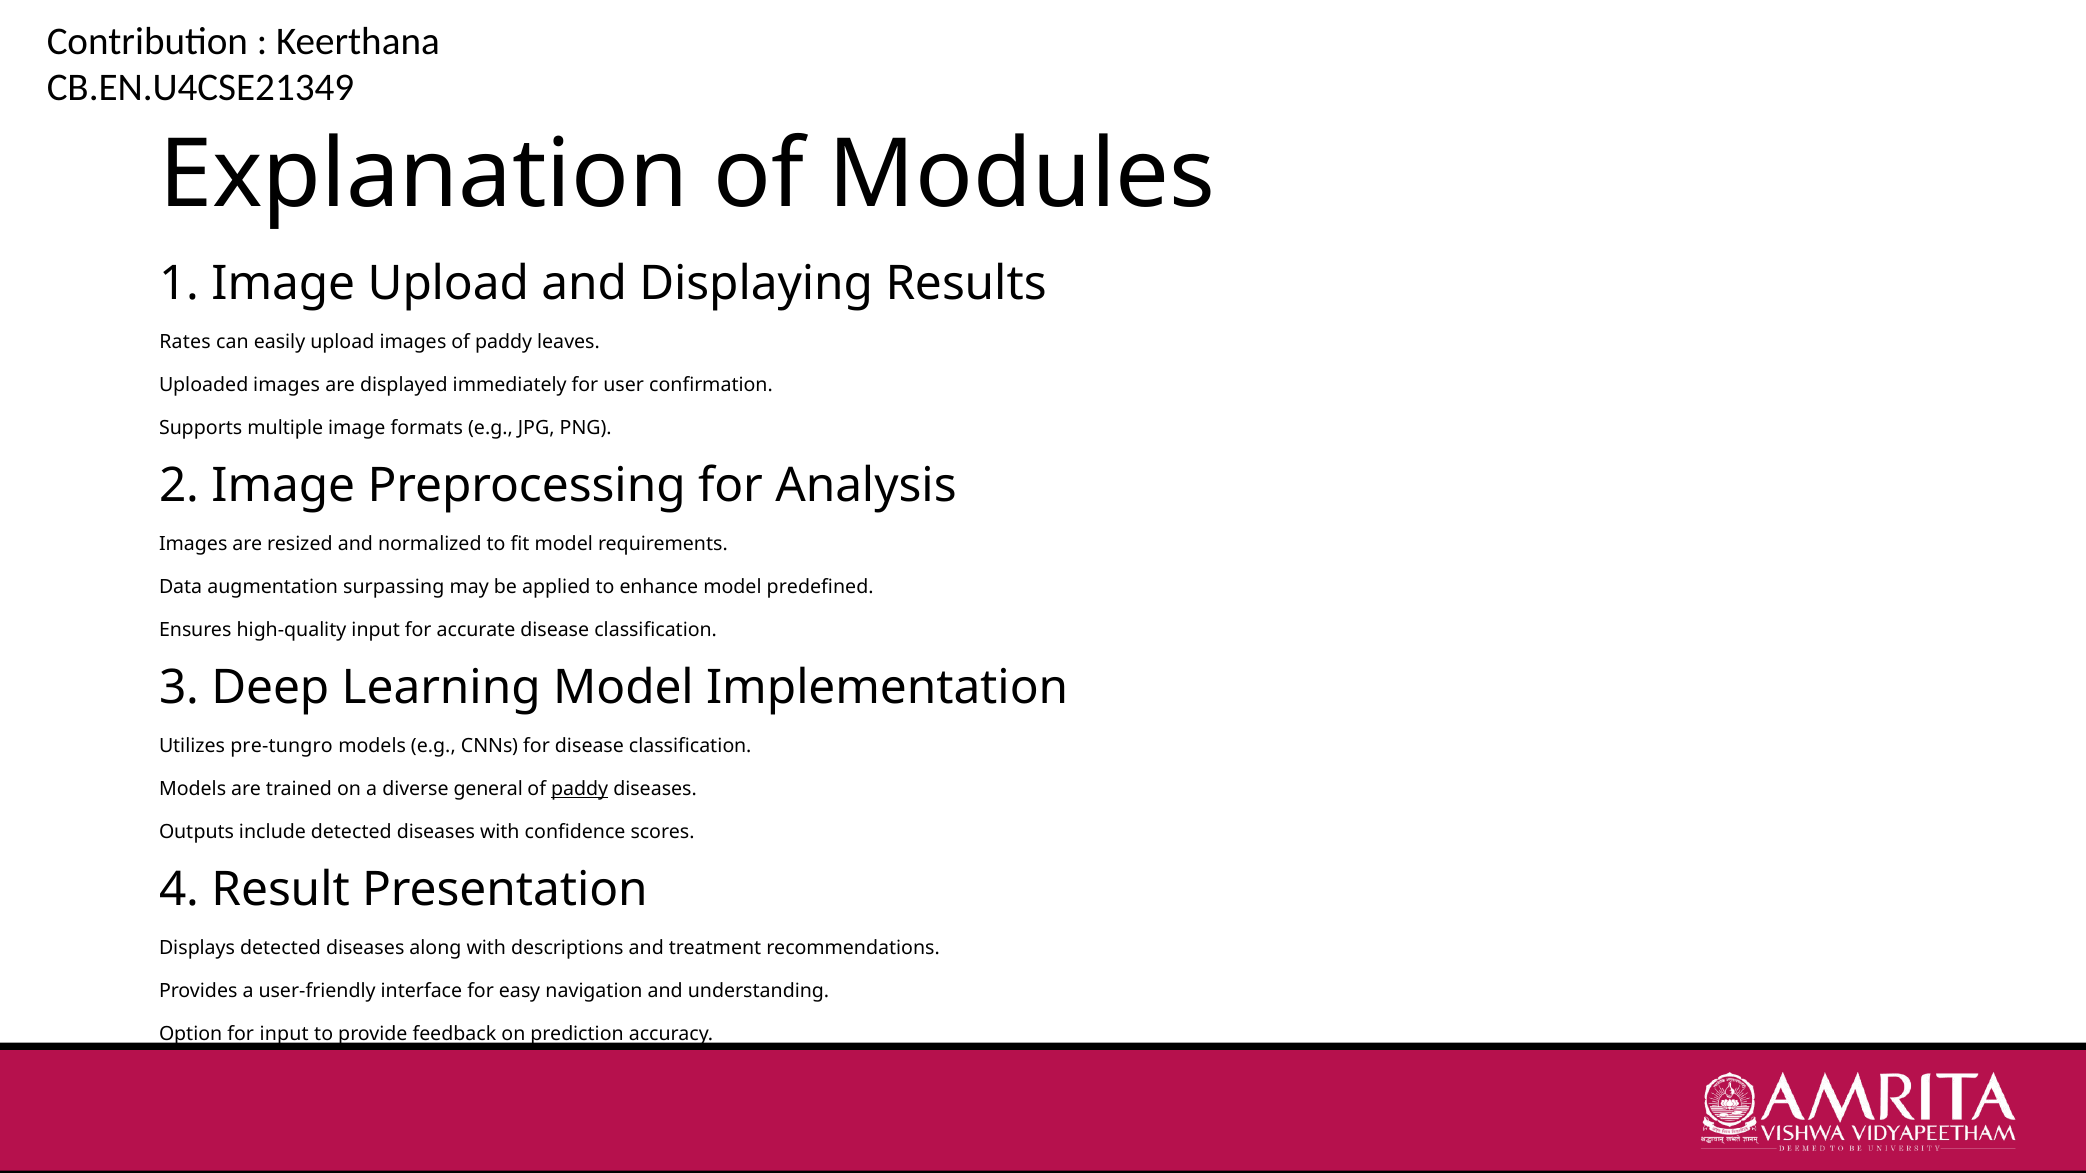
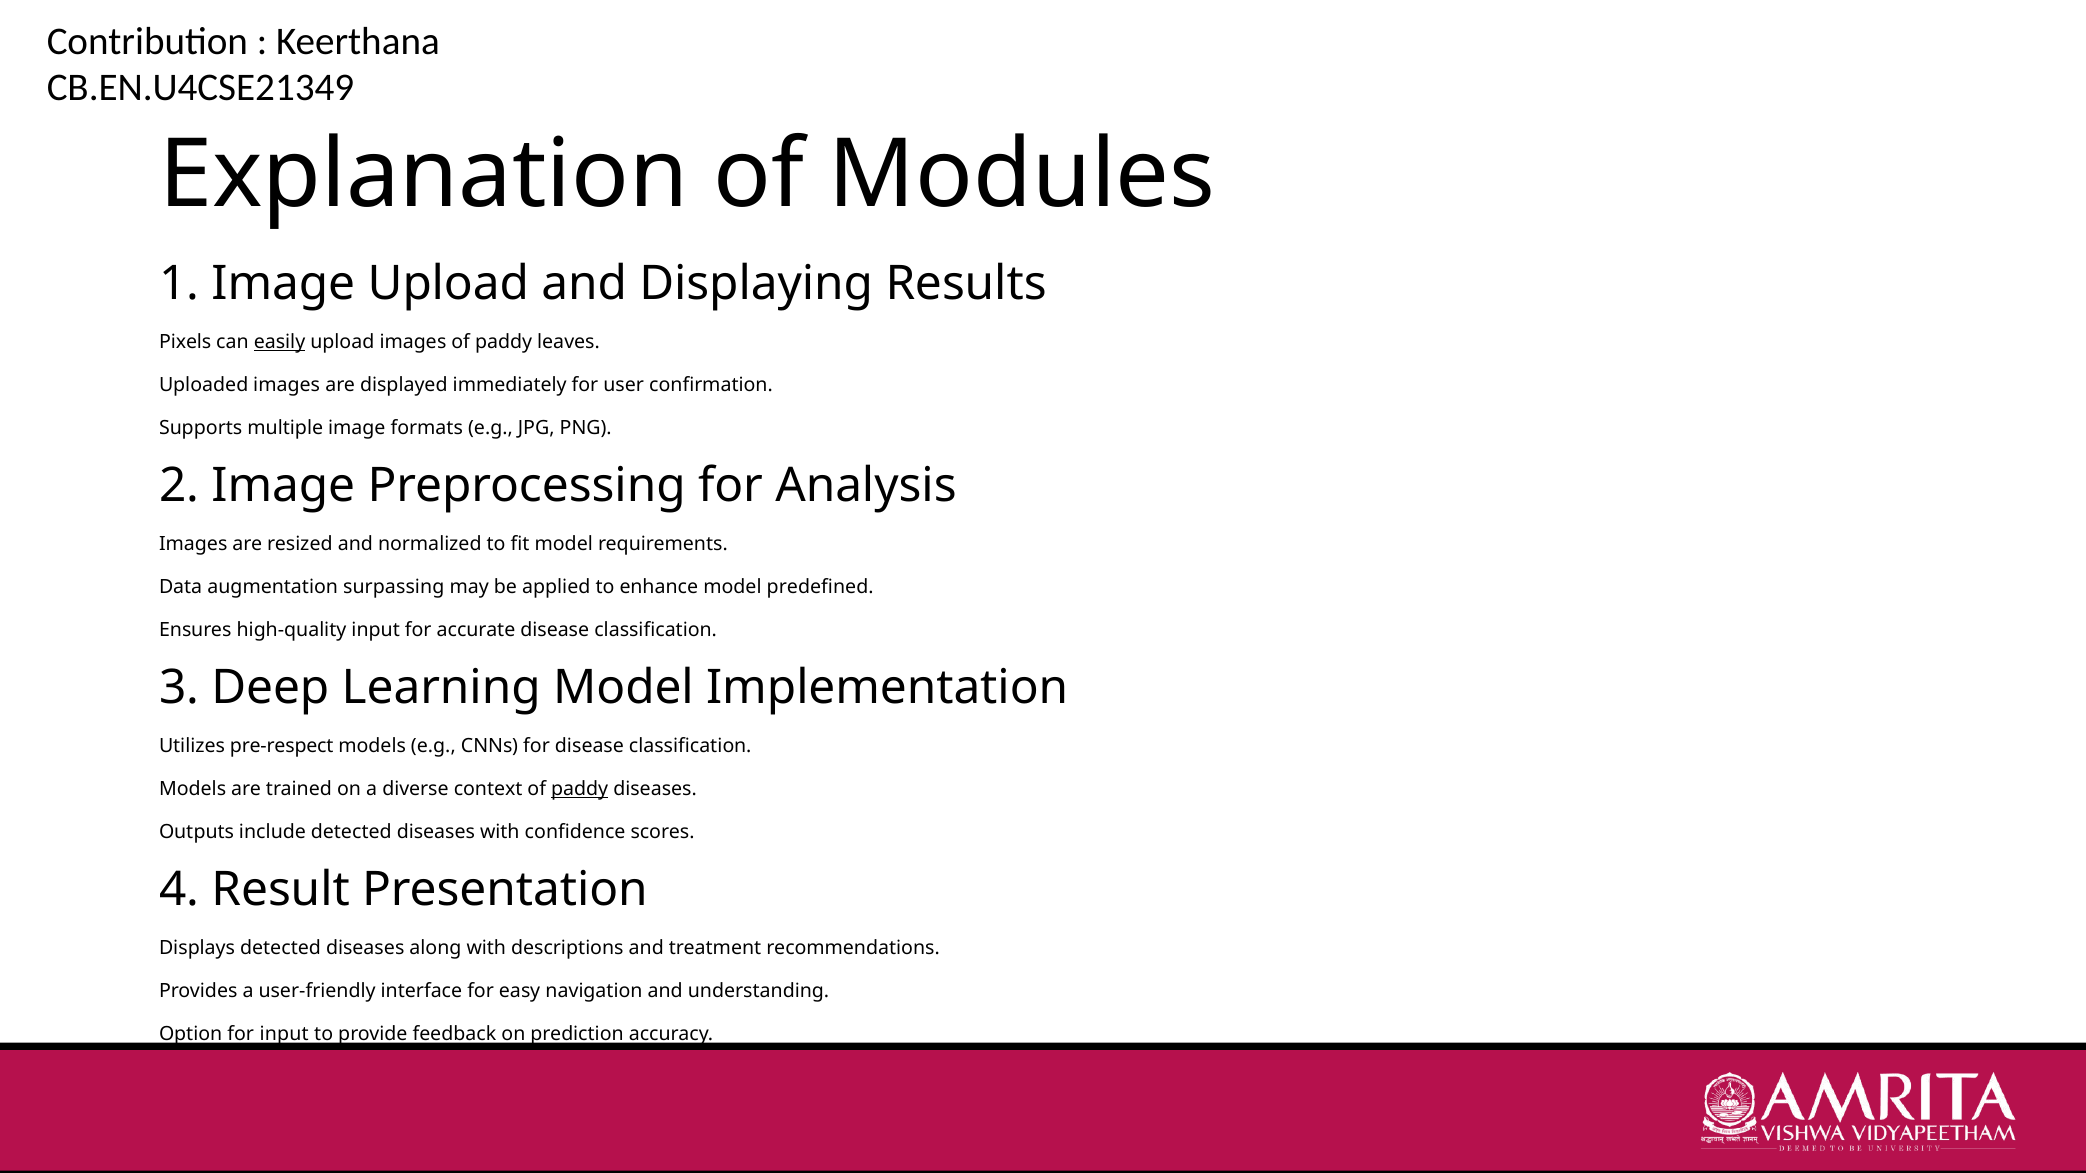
Rates: Rates -> Pixels
easily underline: none -> present
pre-tungro: pre-tungro -> pre-respect
general: general -> context
